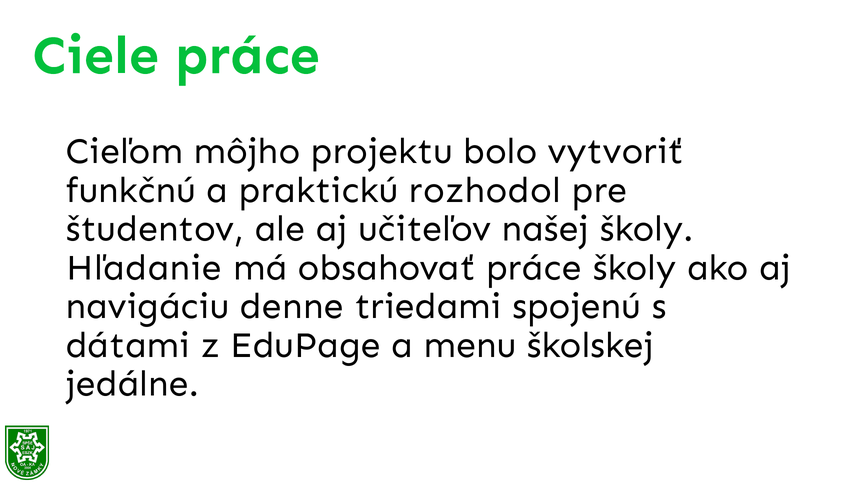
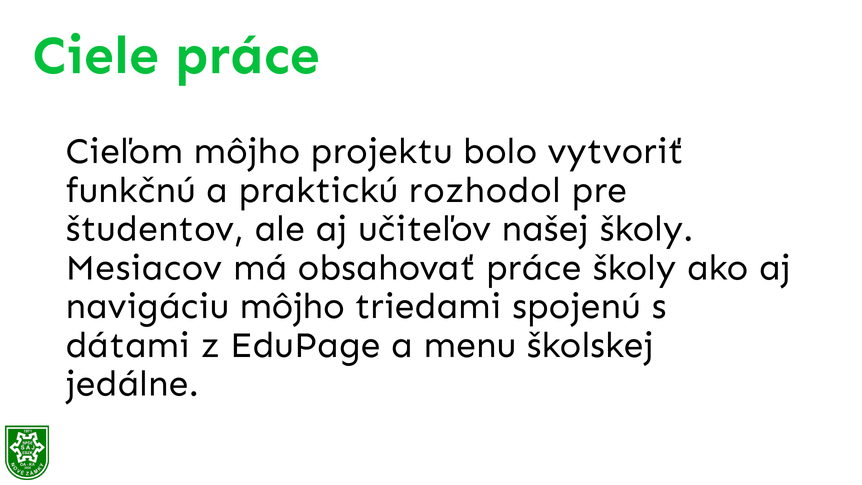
Hľadanie: Hľadanie -> Mesiacov
navigáciu denne: denne -> môjho
